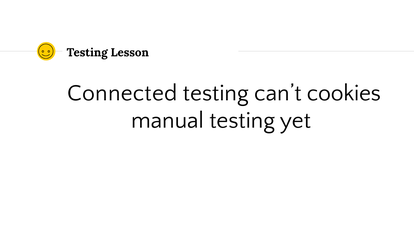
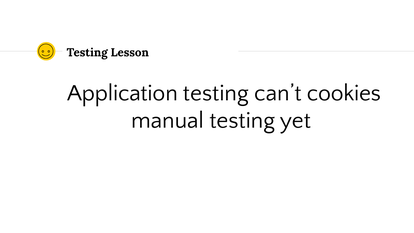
Connected: Connected -> Application
